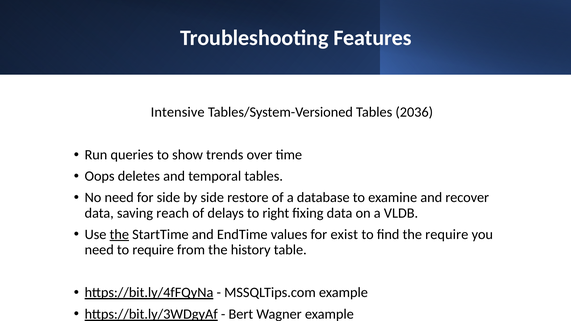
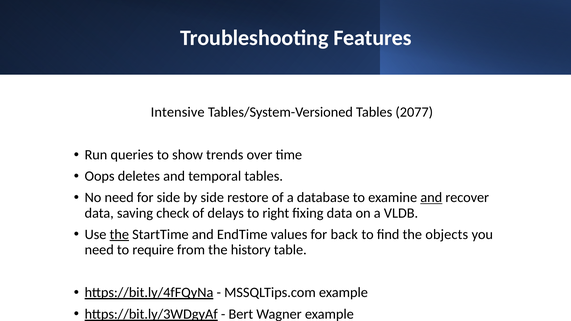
2036: 2036 -> 2077
and at (431, 198) underline: none -> present
reach: reach -> check
exist: exist -> back
the require: require -> objects
